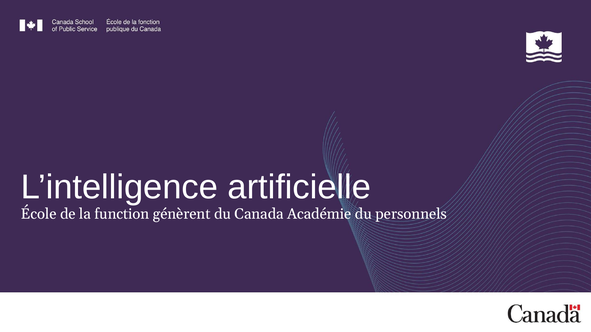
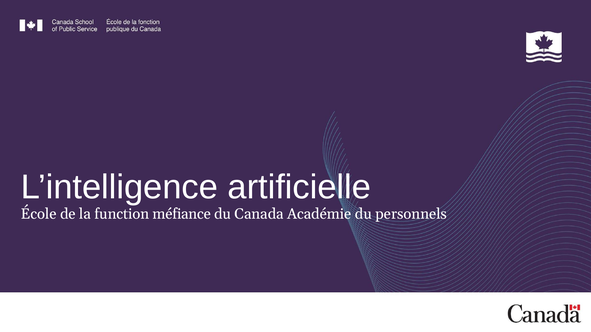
génèrent: génèrent -> méfiance
